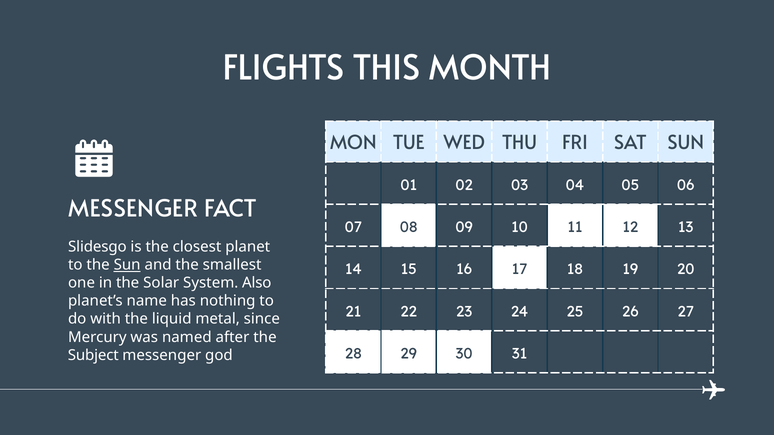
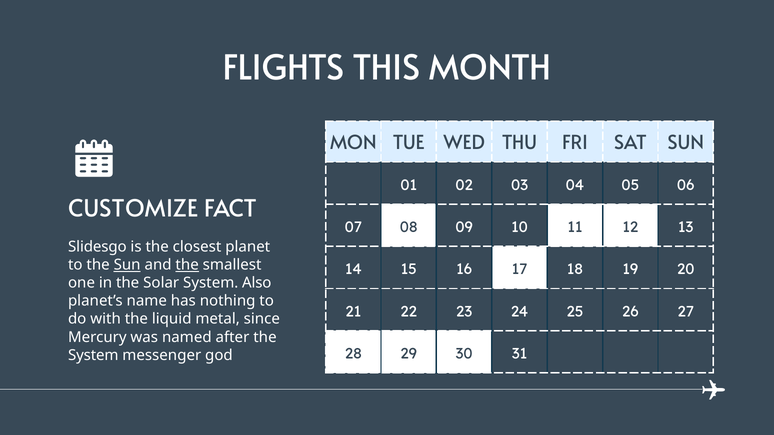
MESSENGER at (133, 209): MESSENGER -> CUSTOMIZE
the at (187, 265) underline: none -> present
Subject at (93, 355): Subject -> System
